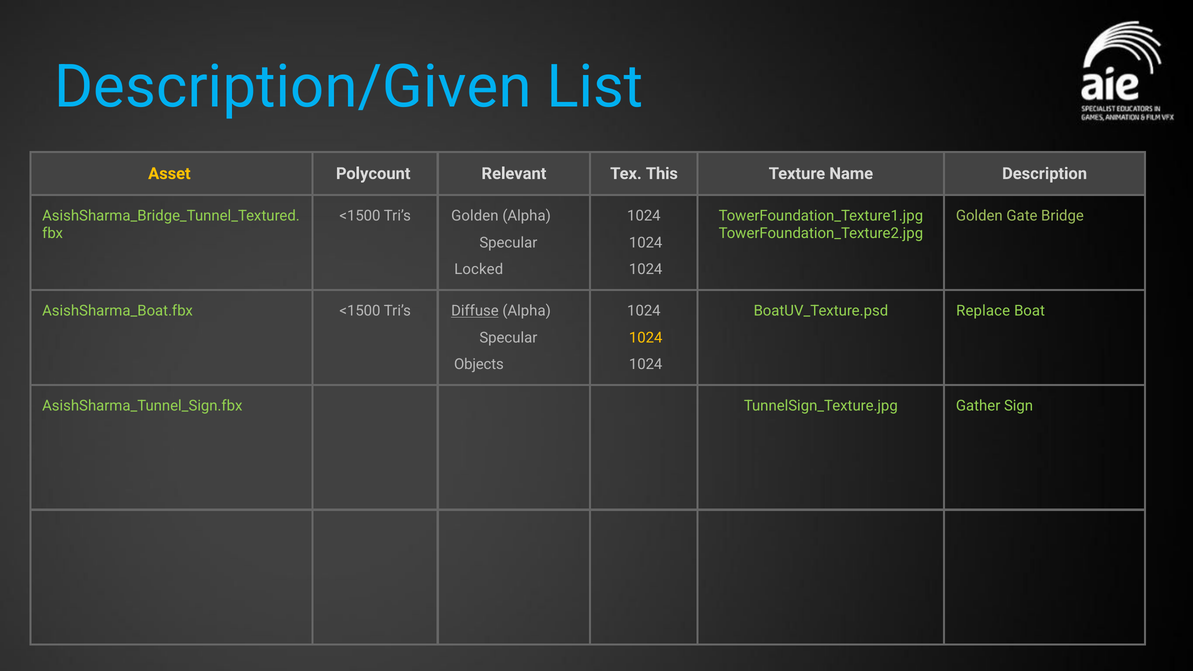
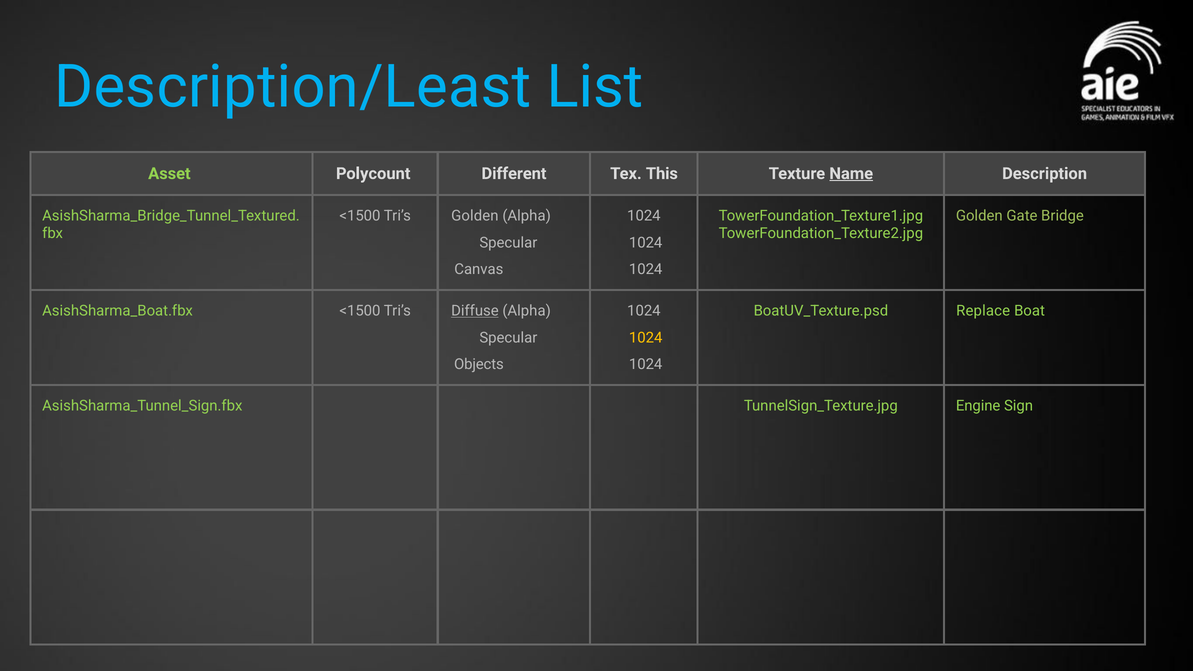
Description/Given: Description/Given -> Description/Least
Asset colour: yellow -> light green
Relevant: Relevant -> Different
Name underline: none -> present
Locked: Locked -> Canvas
Gather: Gather -> Engine
